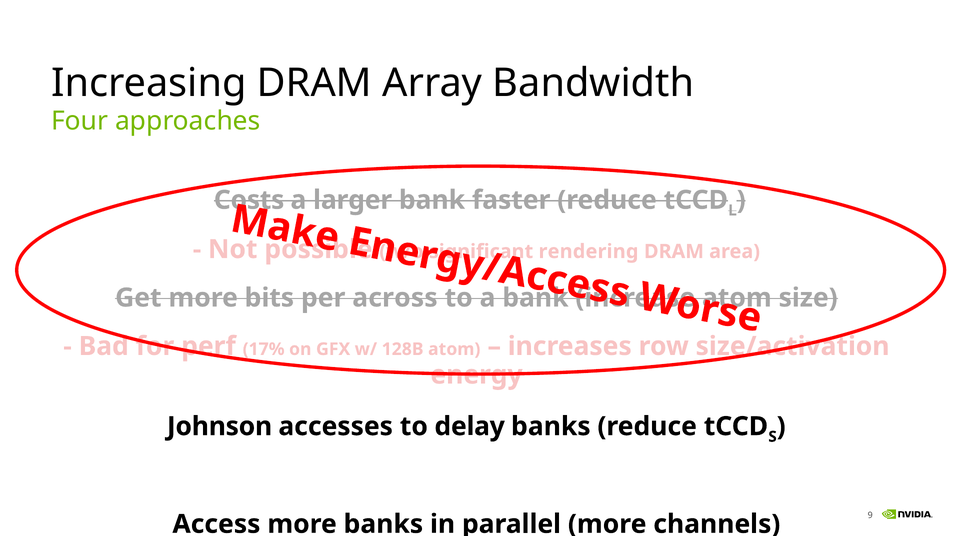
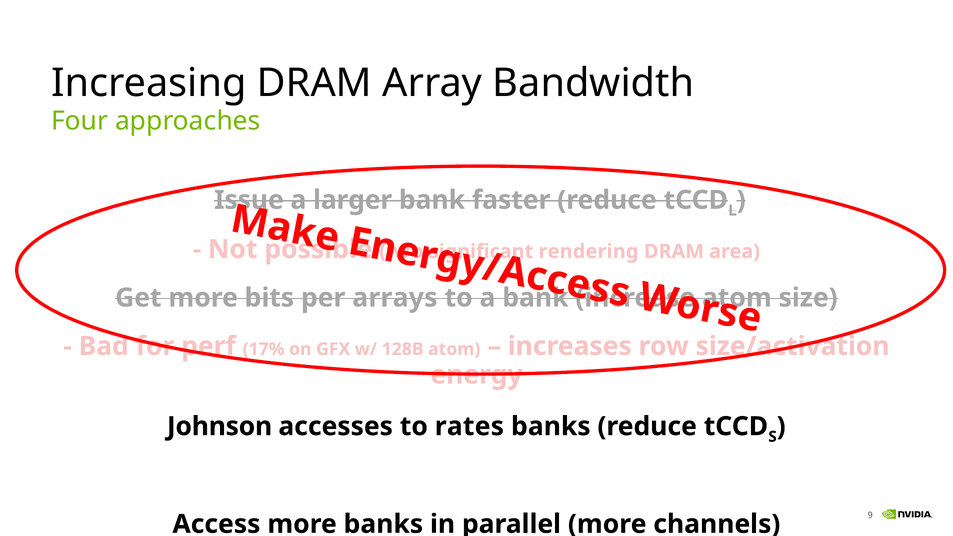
Costs: Costs -> Issue
across: across -> arrays
delay: delay -> rates
